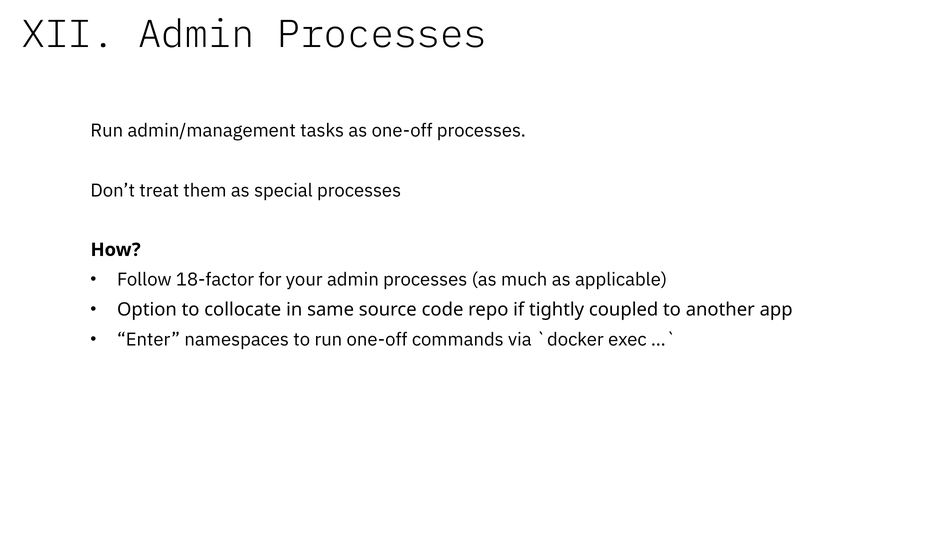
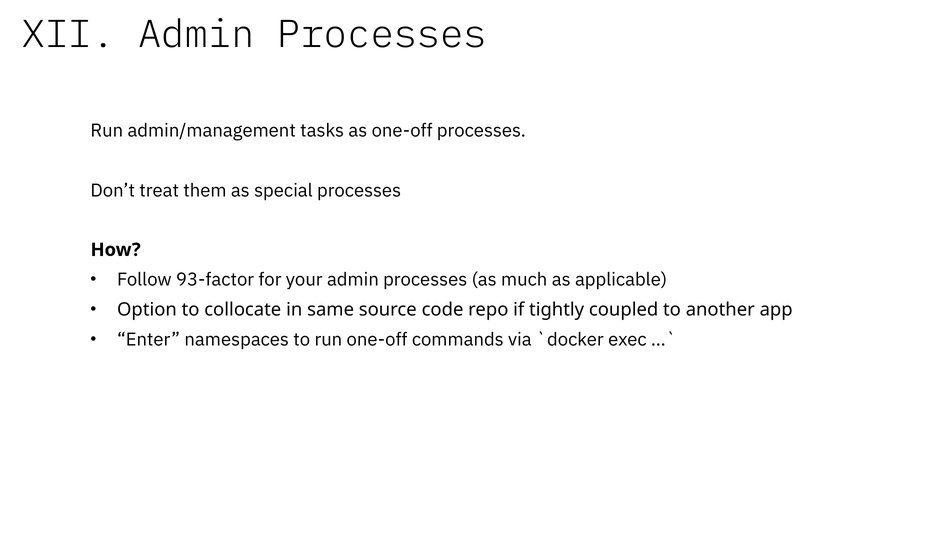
18-factor: 18-factor -> 93-factor
